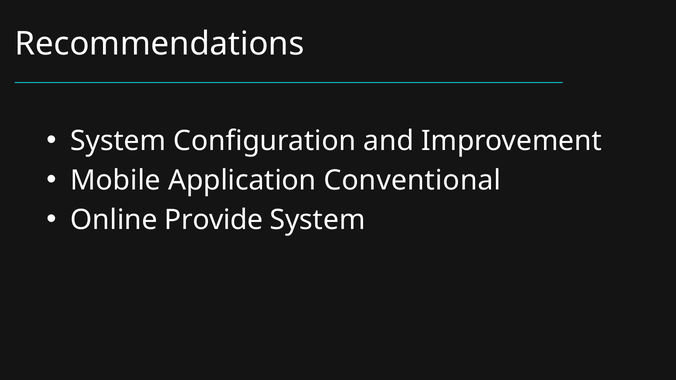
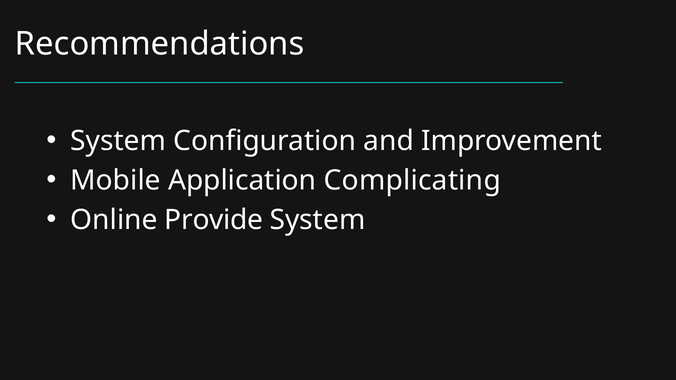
Conventional: Conventional -> Complicating
